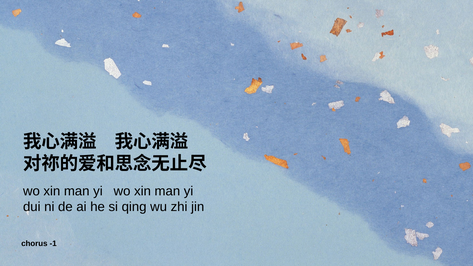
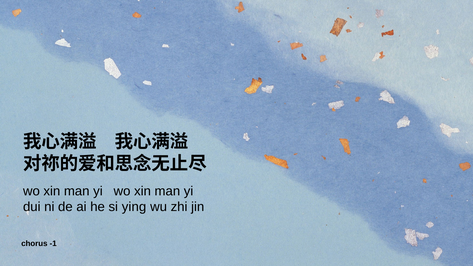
qing: qing -> ying
